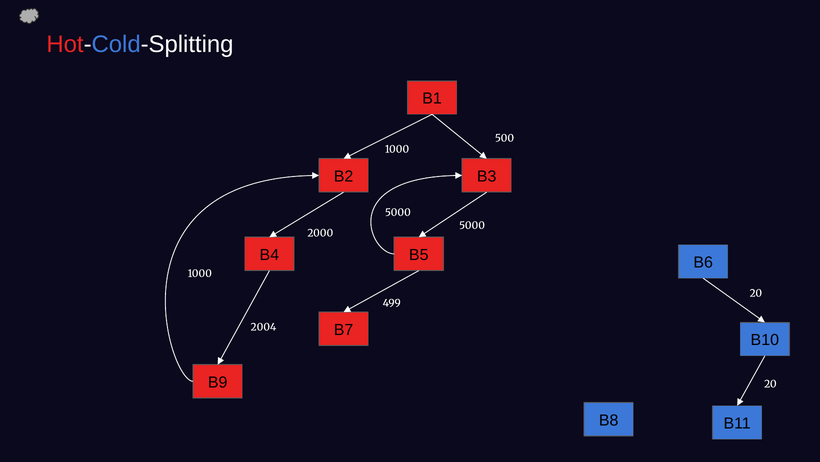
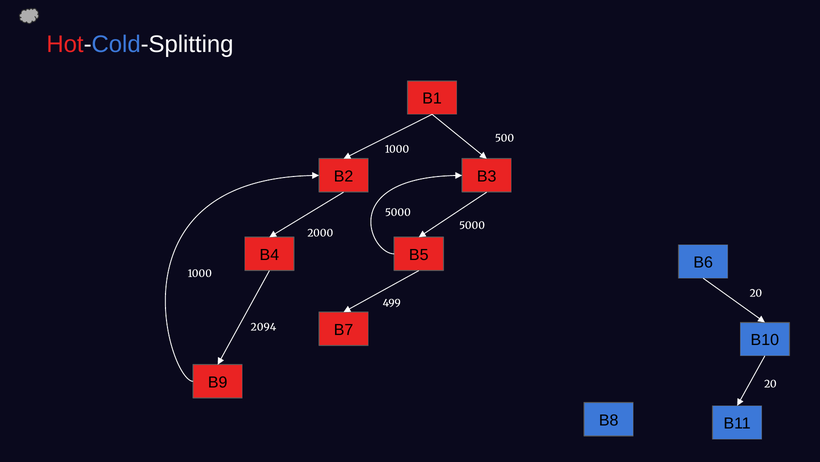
2004: 2004 -> 2094
